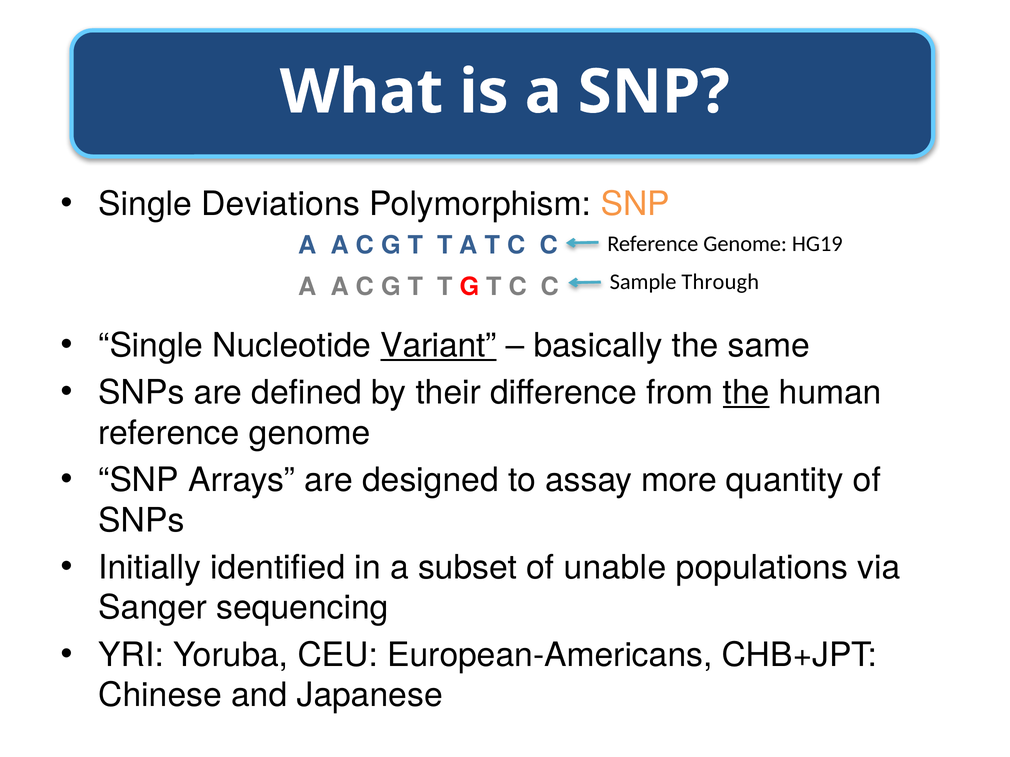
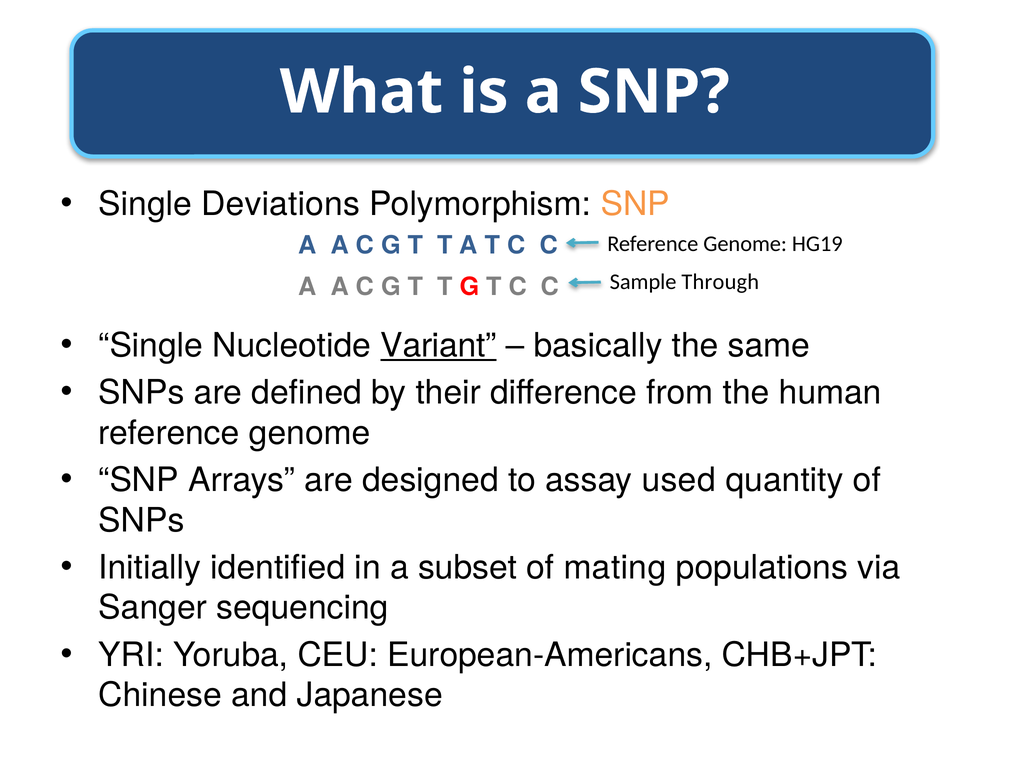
the at (746, 393) underline: present -> none
more: more -> used
unable: unable -> mating
